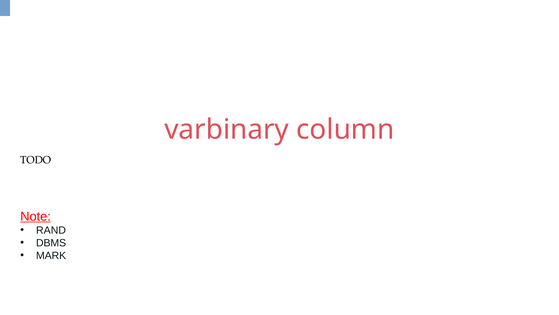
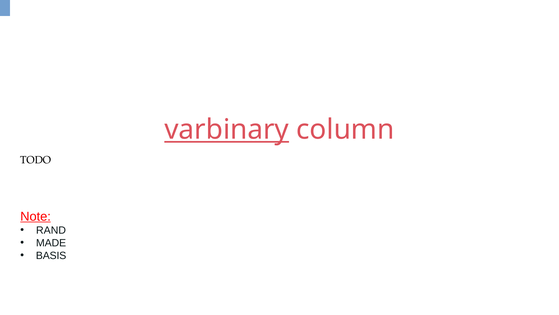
varbinary underline: none -> present
DBMS: DBMS -> MADE
MARK: MARK -> BASIS
